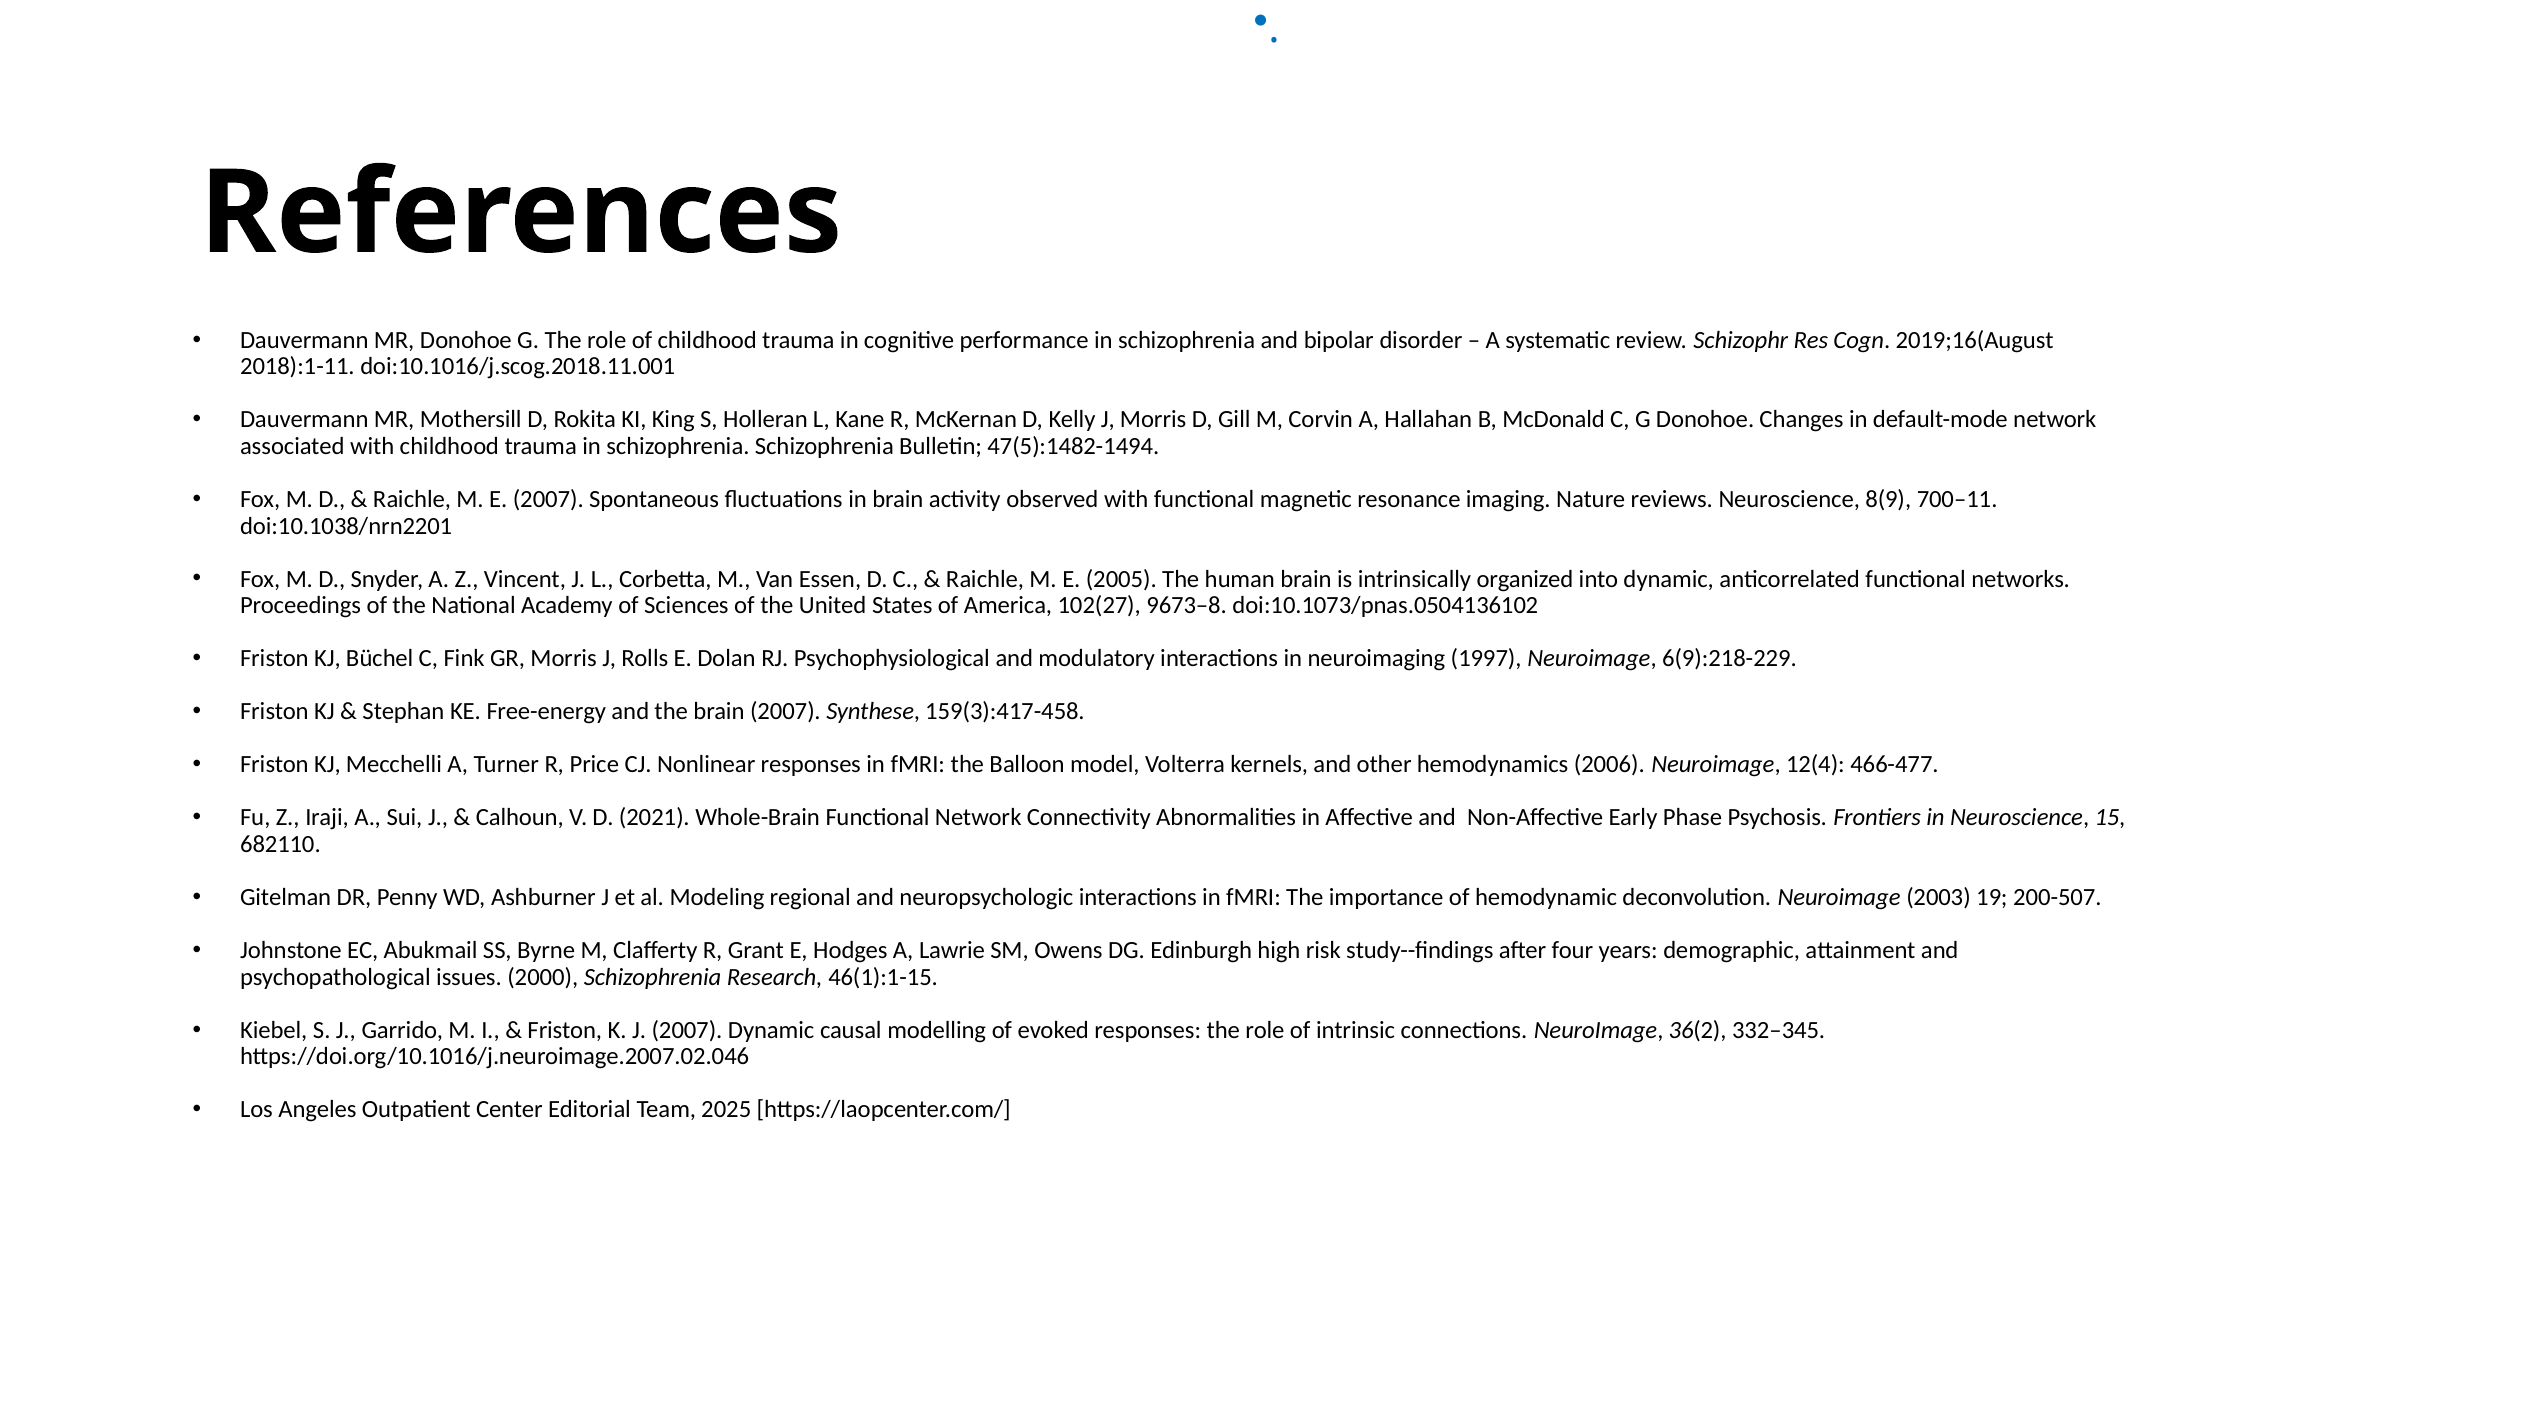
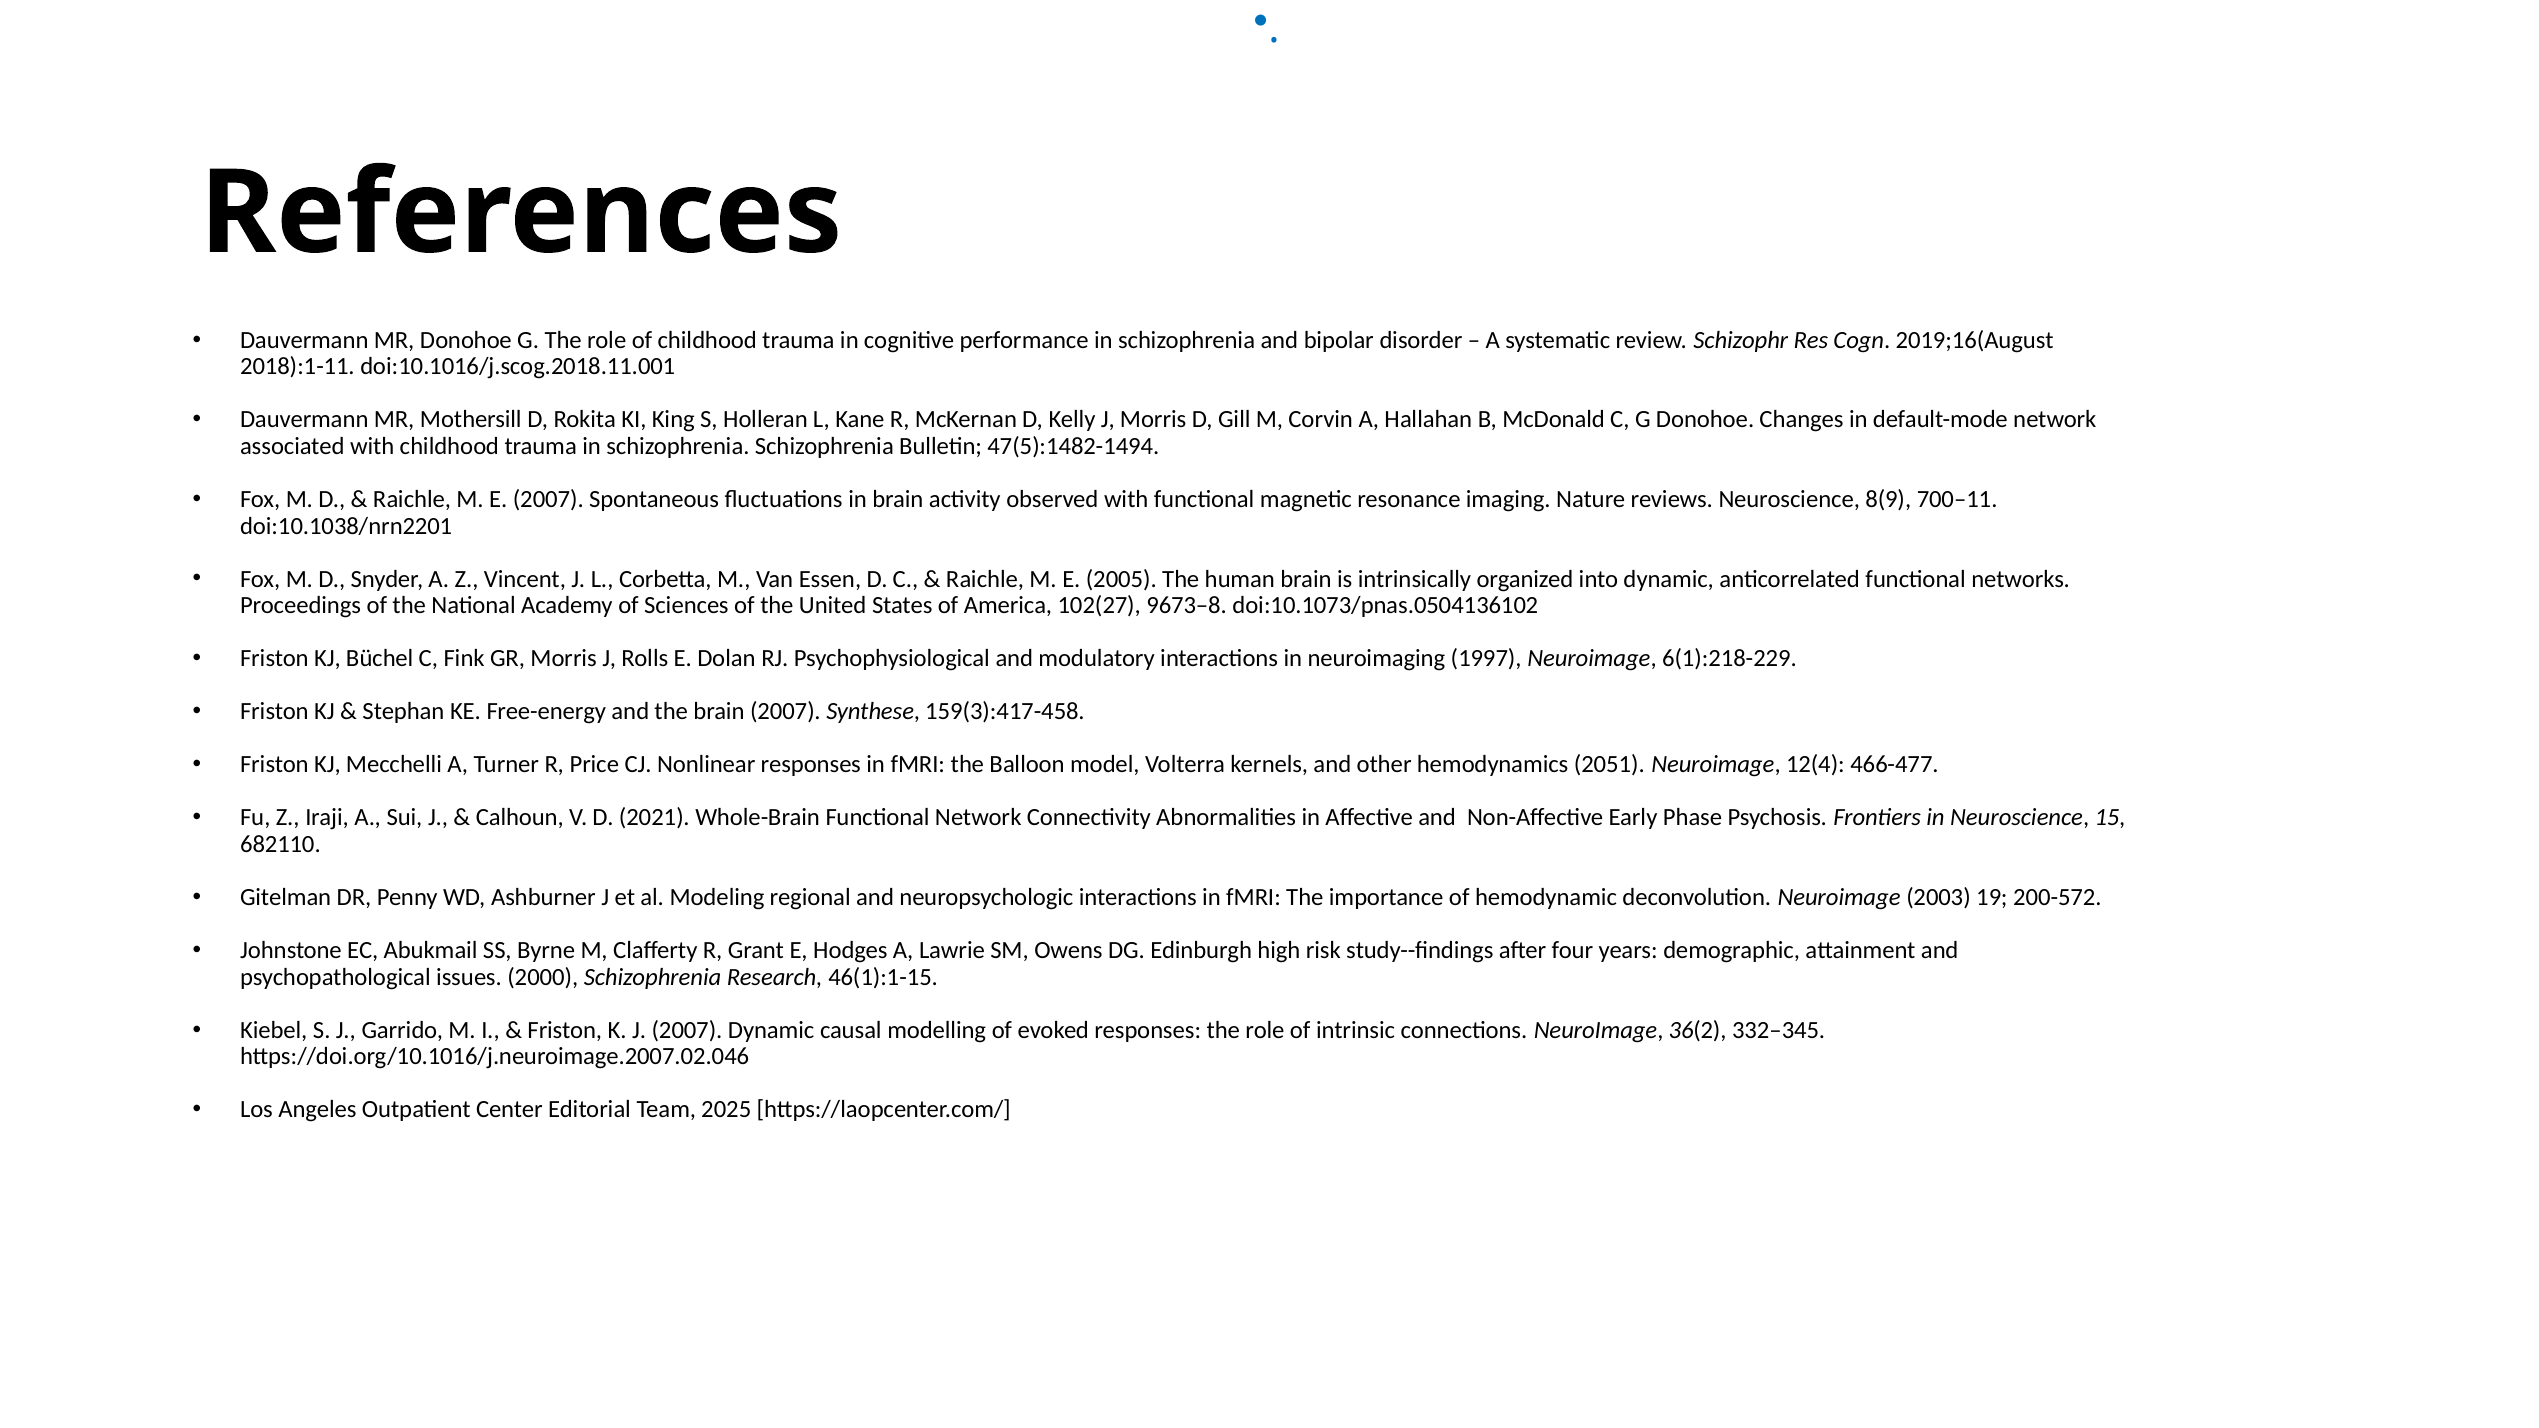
6(9):218-229: 6(9):218-229 -> 6(1):218-229
2006: 2006 -> 2051
200-507: 200-507 -> 200-572
